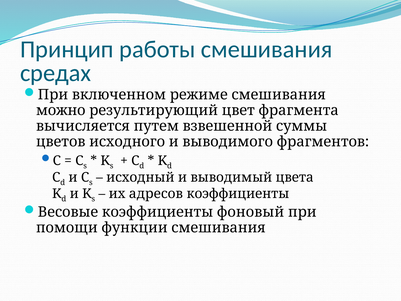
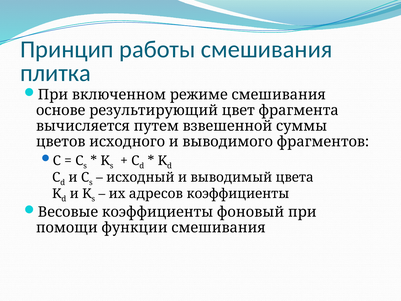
средах: средах -> плитка
можно: можно -> основе
